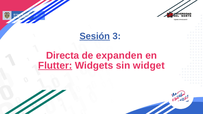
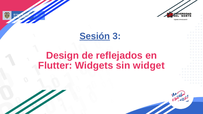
Directa: Directa -> Design
expanden: expanden -> reflejados
Flutter underline: present -> none
